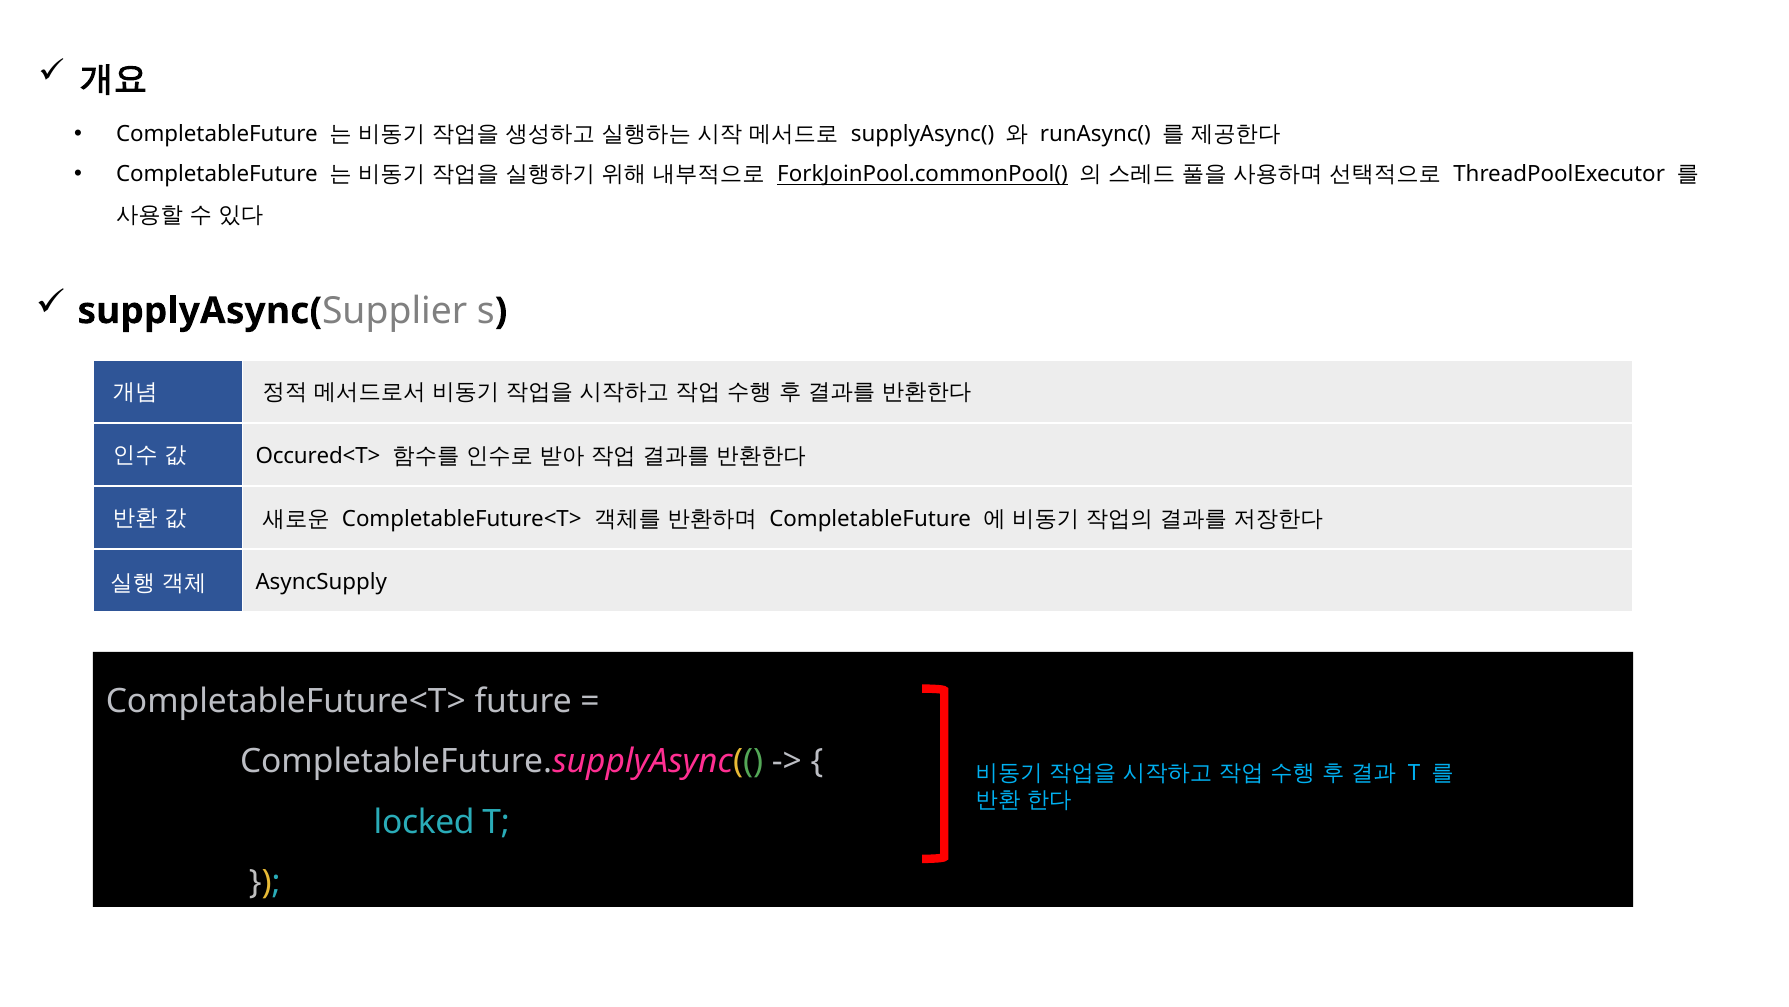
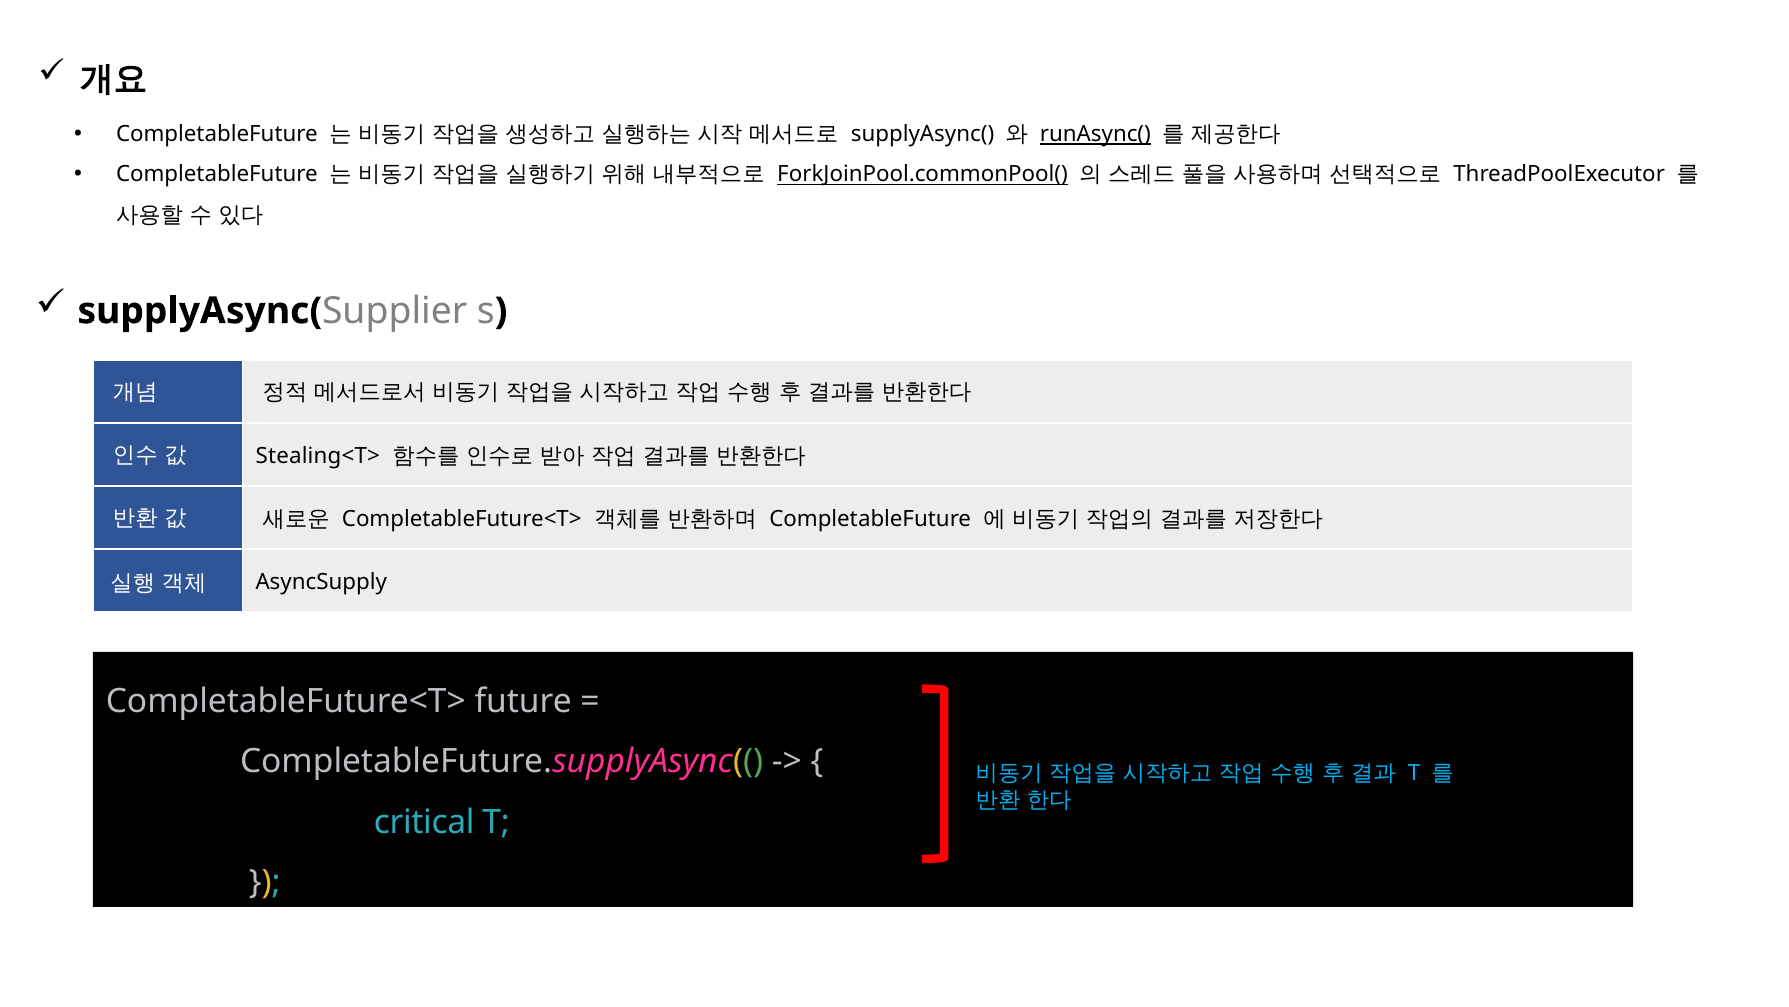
runAsync( underline: none -> present
Occured<T>: Occured<T> -> Stealing<T>
locked: locked -> critical
